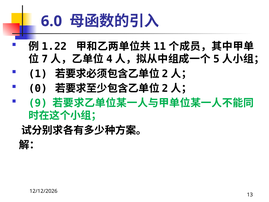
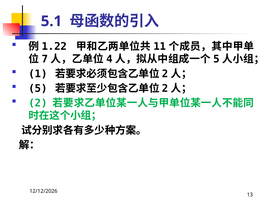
6.0: 6.0 -> 5.1
0 at (38, 88): 0 -> 5
9: 9 -> 2
